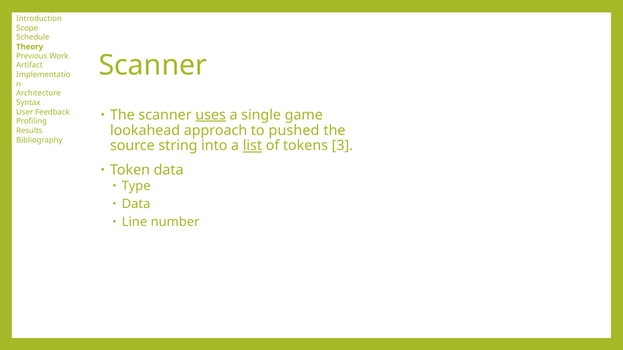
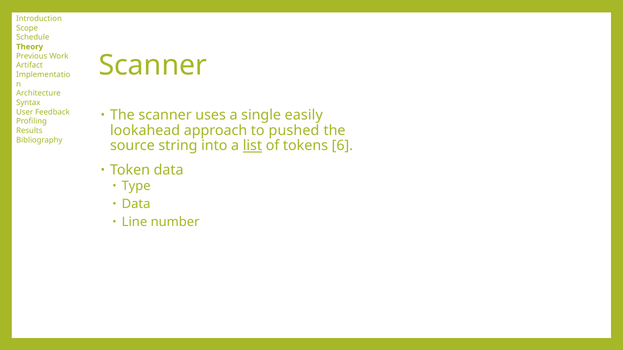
uses underline: present -> none
game: game -> easily
3: 3 -> 6
